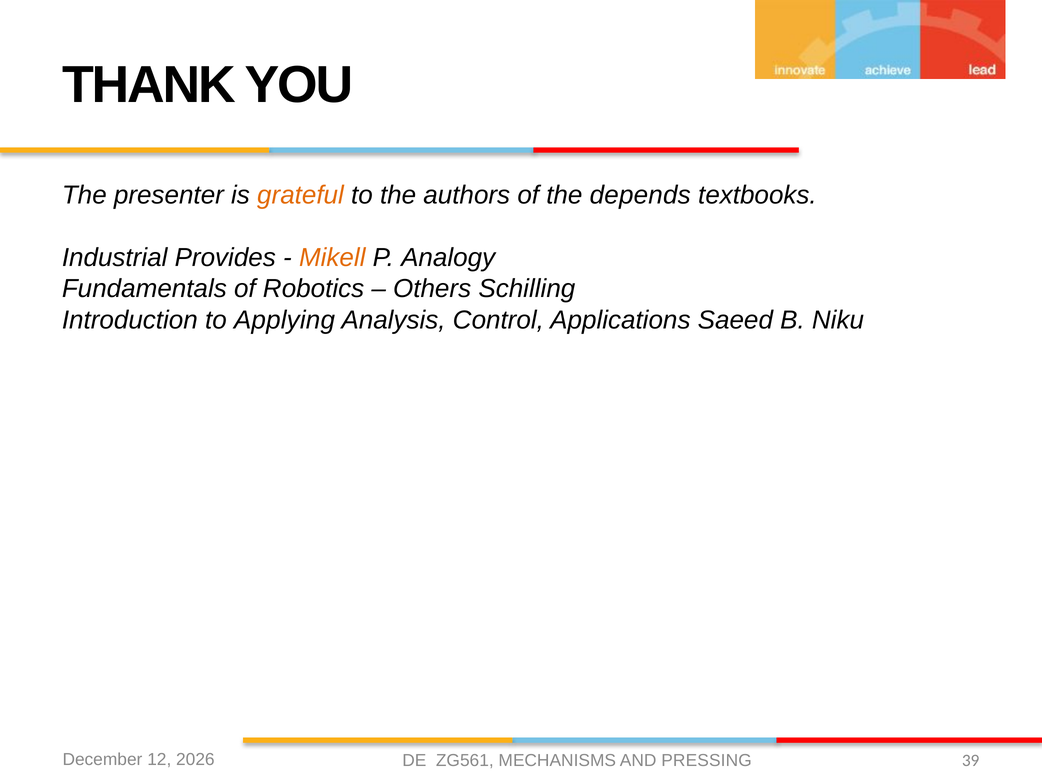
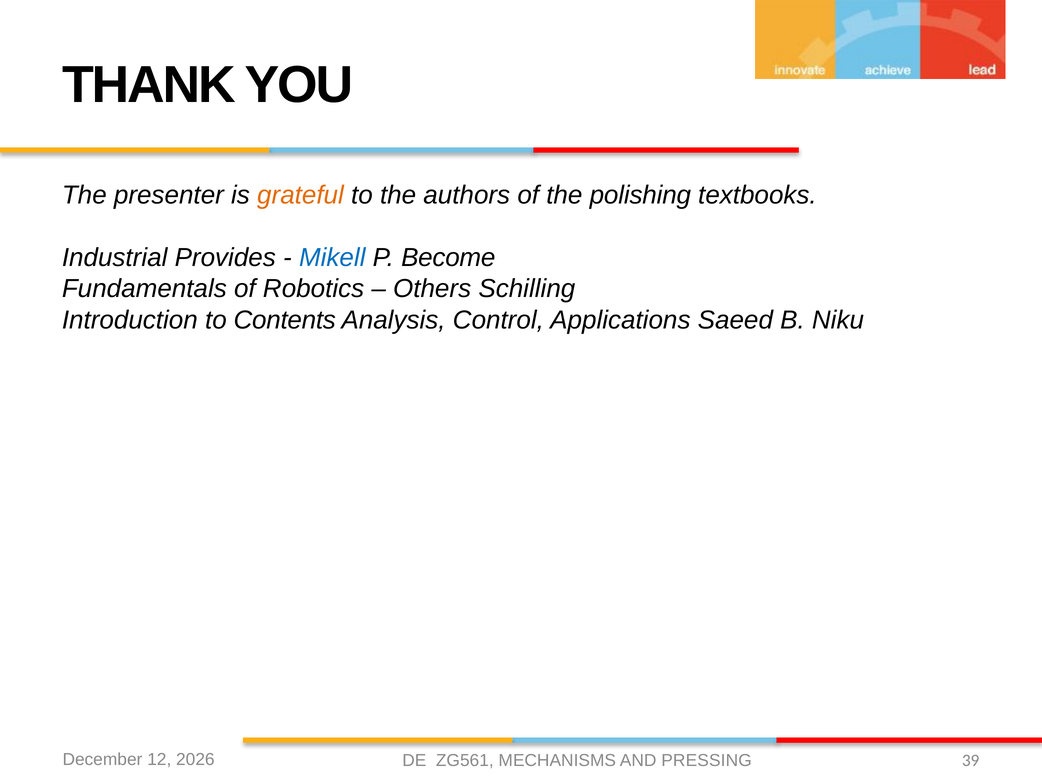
depends: depends -> polishing
Mikell colour: orange -> blue
Analogy: Analogy -> Become
Applying: Applying -> Contents
